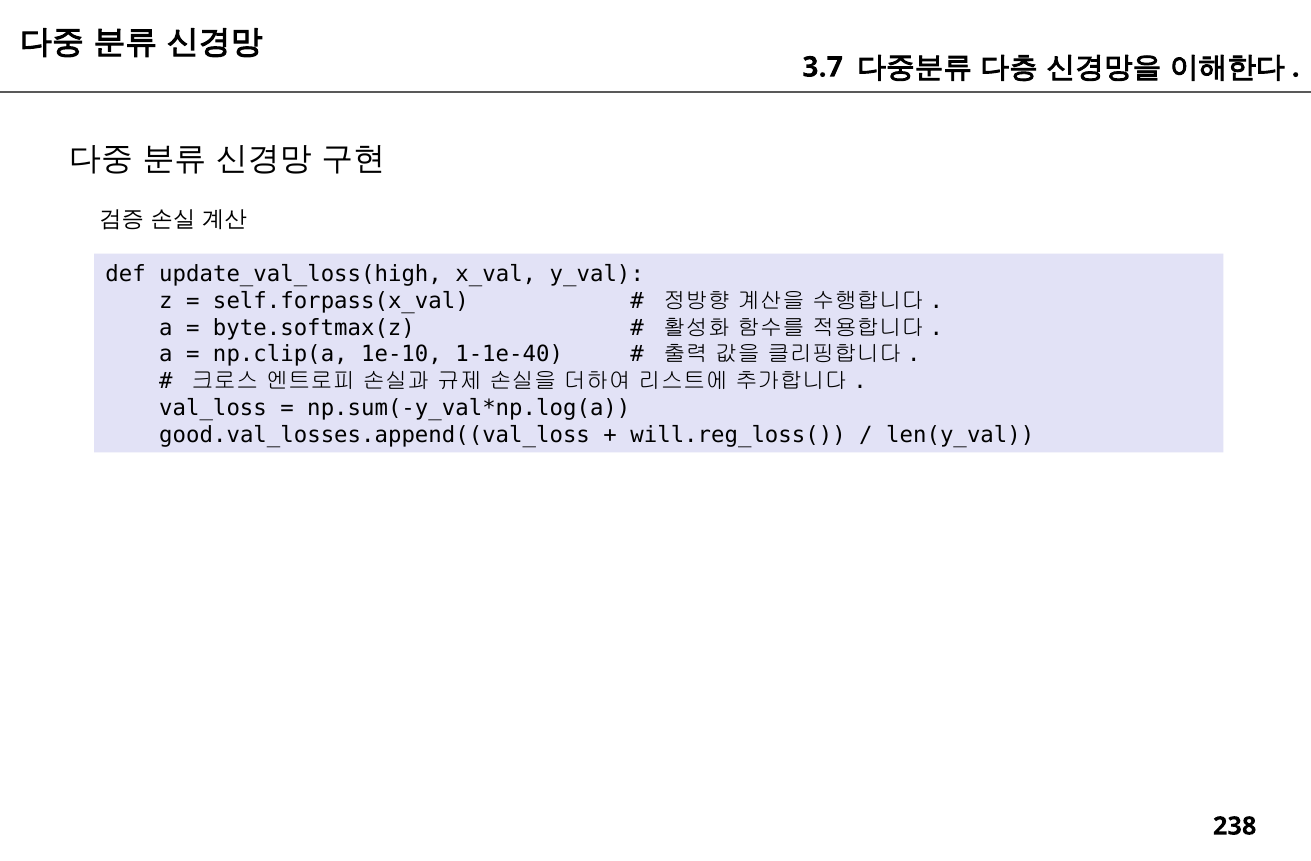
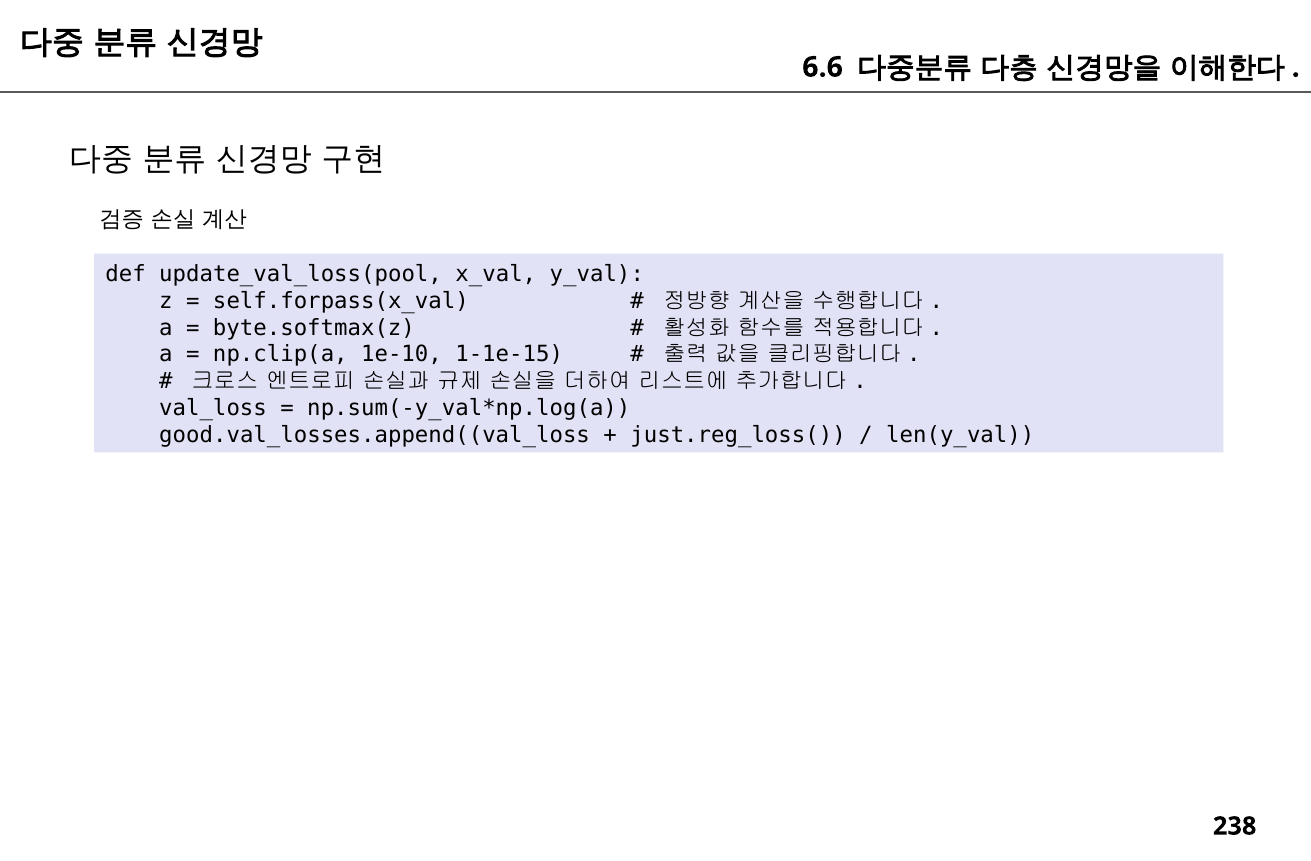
3.7: 3.7 -> 6.6
update_val_loss(high: update_val_loss(high -> update_val_loss(pool
1-1e-40: 1-1e-40 -> 1-1e-15
will.reg_loss(: will.reg_loss( -> just.reg_loss(
